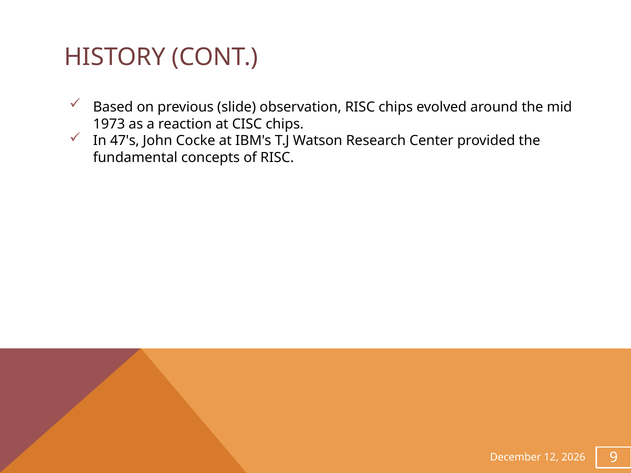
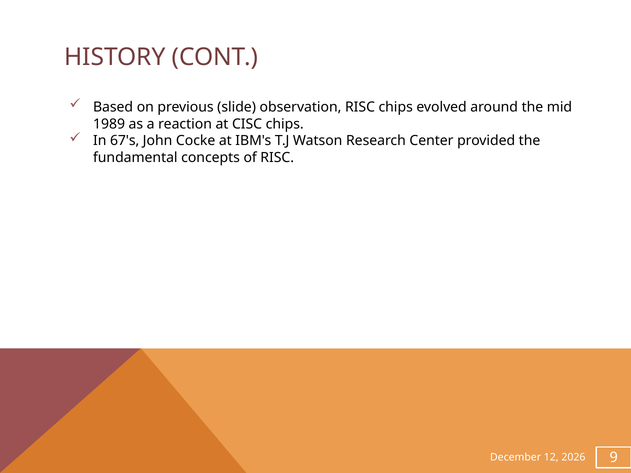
1973: 1973 -> 1989
47's: 47's -> 67's
